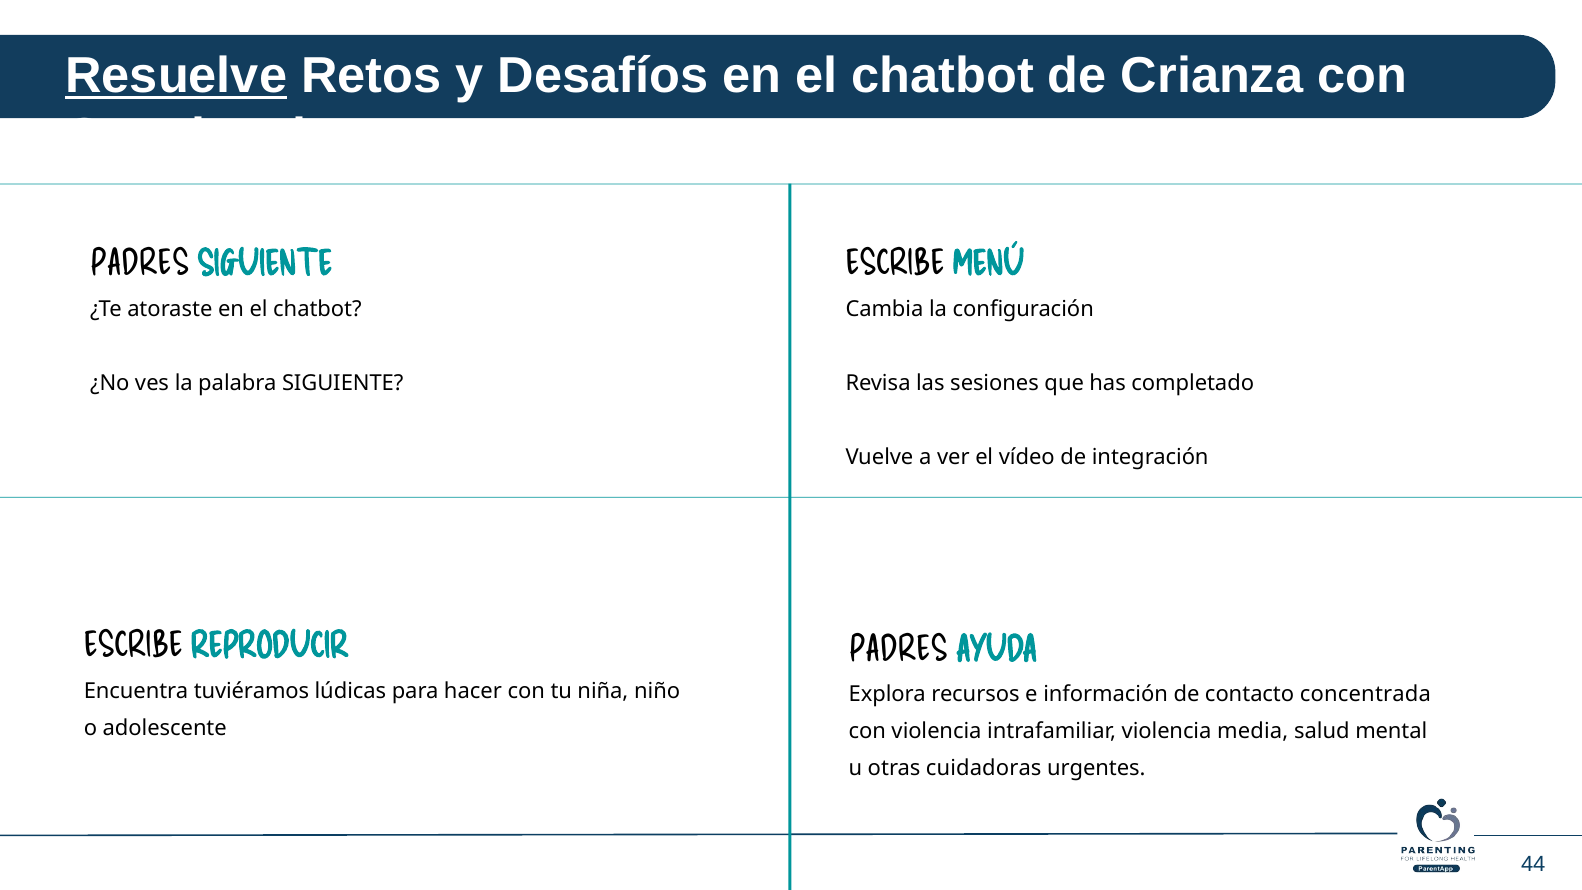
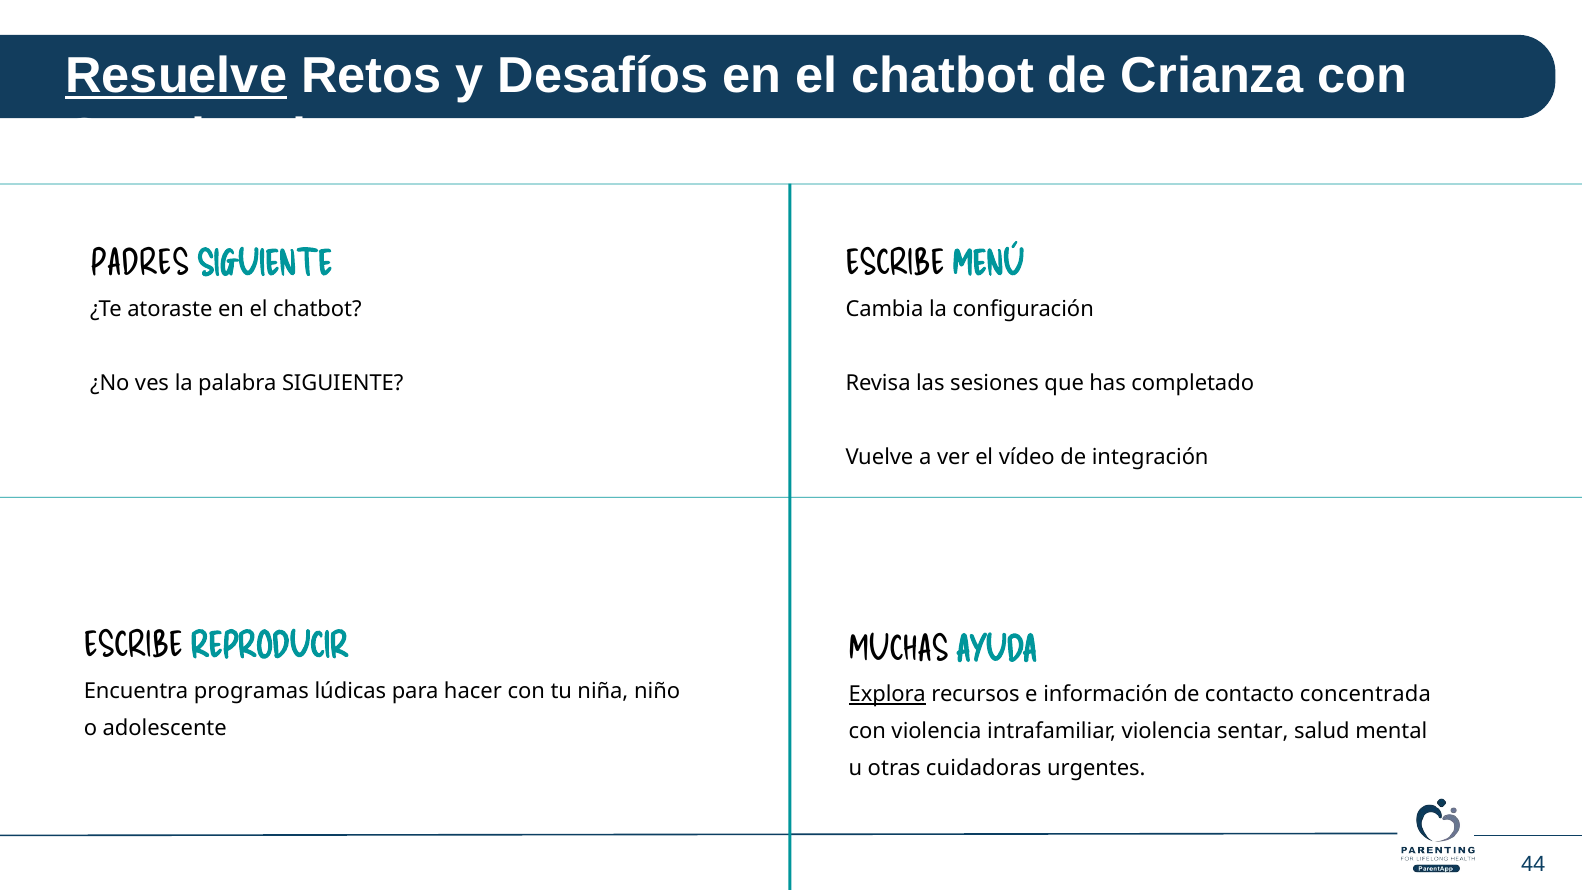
PADRES at (898, 650): PADRES -> MUCHAS
tuviéramos: tuviéramos -> programas
Explora underline: none -> present
media: media -> sentar
